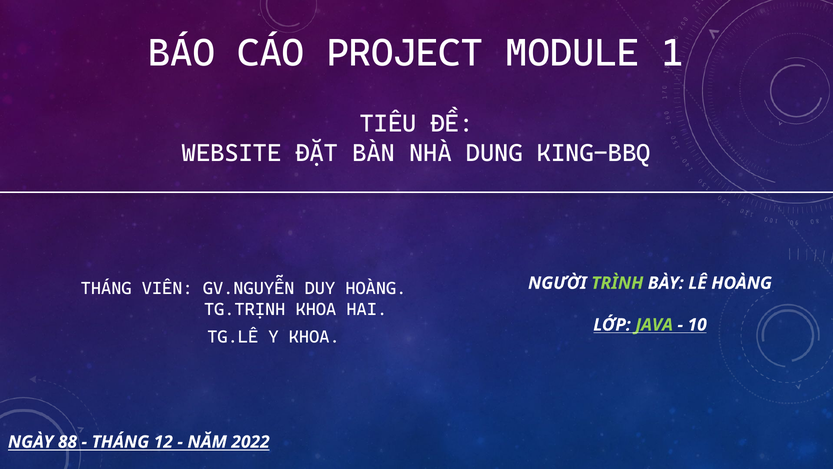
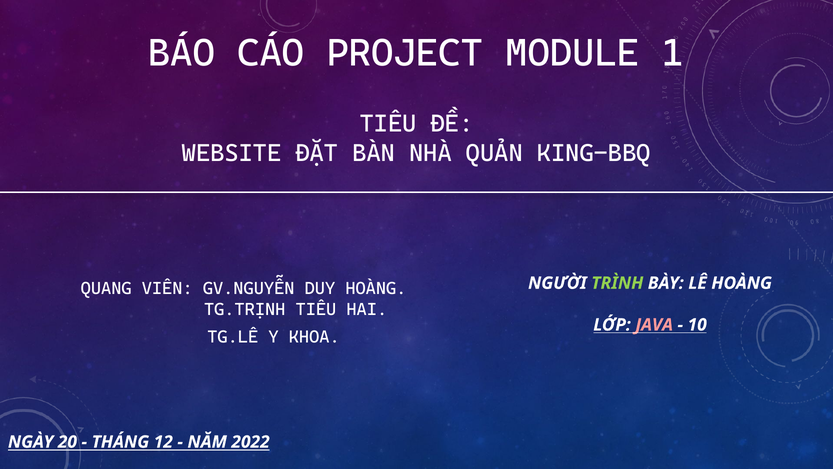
DUNG: DUNG -> QUẢN
THÁNG at (106, 288): THÁNG -> QUANG
TG.TRỊNH KHOA: KHOA -> TIÊU
JAVA colour: light green -> pink
88: 88 -> 20
